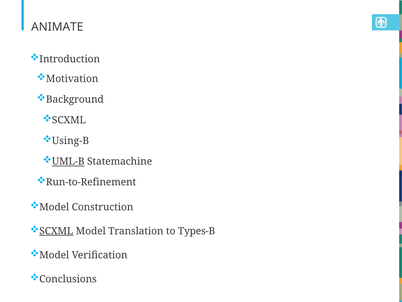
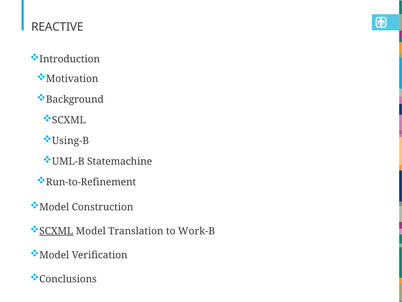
ANIMATE: ANIMATE -> REACTIVE
UML-B underline: present -> none
Types-B: Types-B -> Work-B
